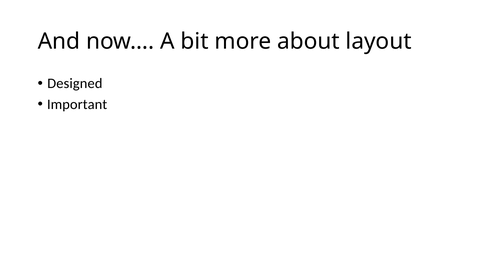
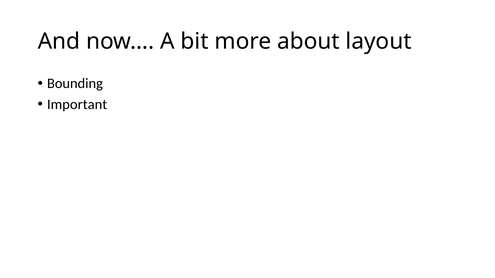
Designed: Designed -> Bounding
